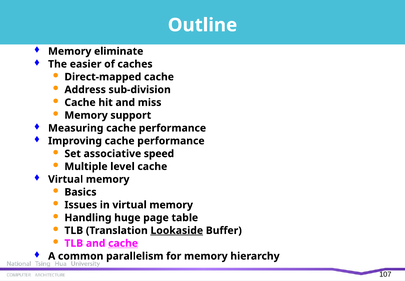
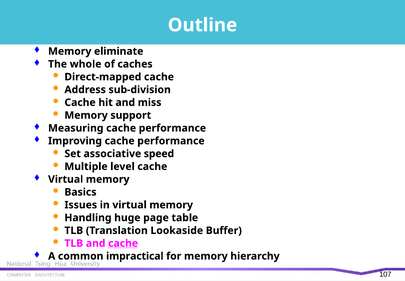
easier: easier -> whole
Lookaside underline: present -> none
parallelism: parallelism -> impractical
